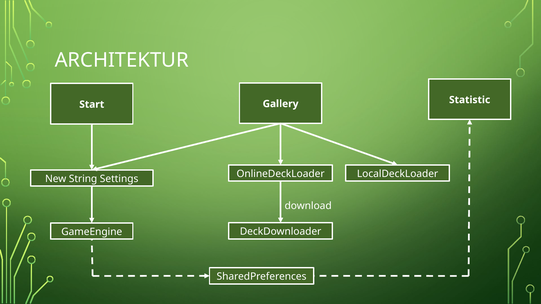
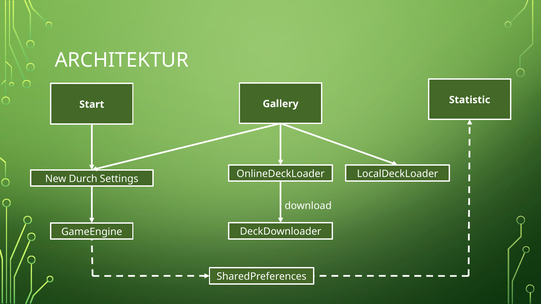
String: String -> Durch
